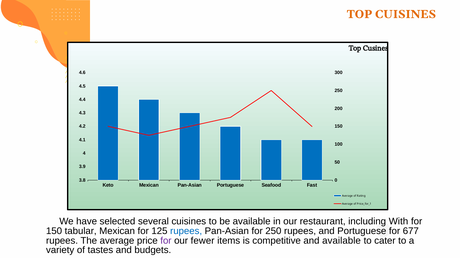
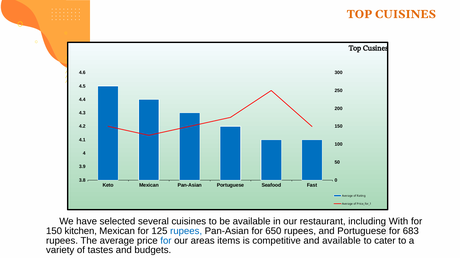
tabular: tabular -> kitchen
for 250: 250 -> 650
677: 677 -> 683
for at (166, 241) colour: purple -> blue
fewer: fewer -> areas
